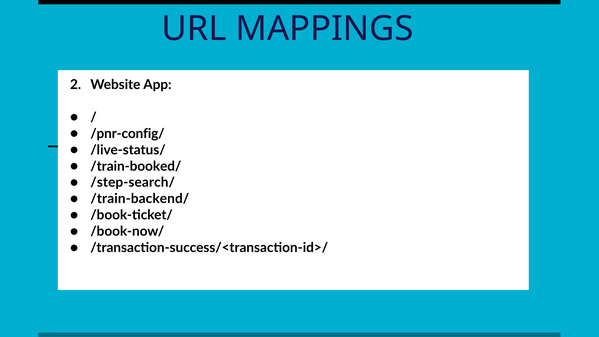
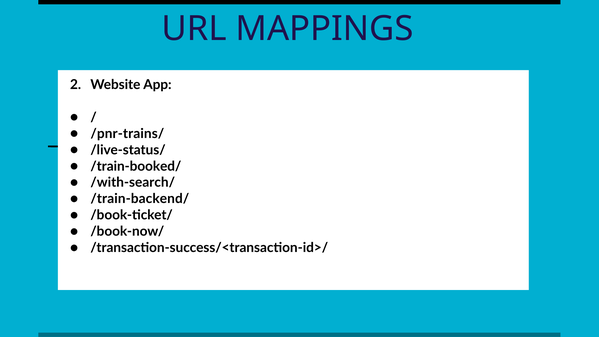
/pnr-config/: /pnr-config/ -> /pnr-trains/
/step-search/: /step-search/ -> /with-search/
